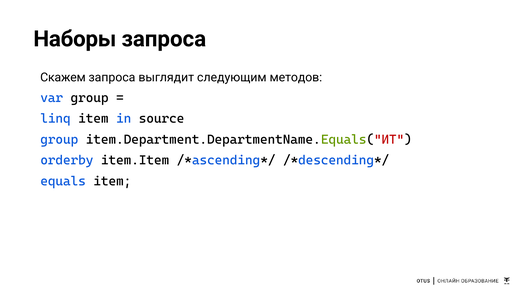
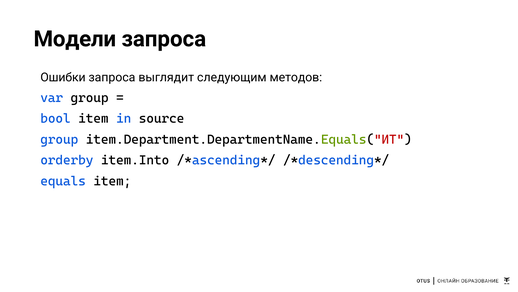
Наборы: Наборы -> Модели
Скажем: Скажем -> Ошибки
linq: linq -> bool
item.Item: item.Item -> item.Into
